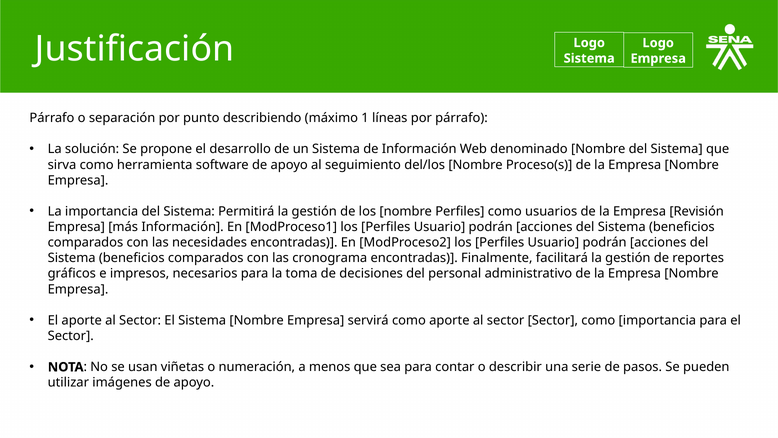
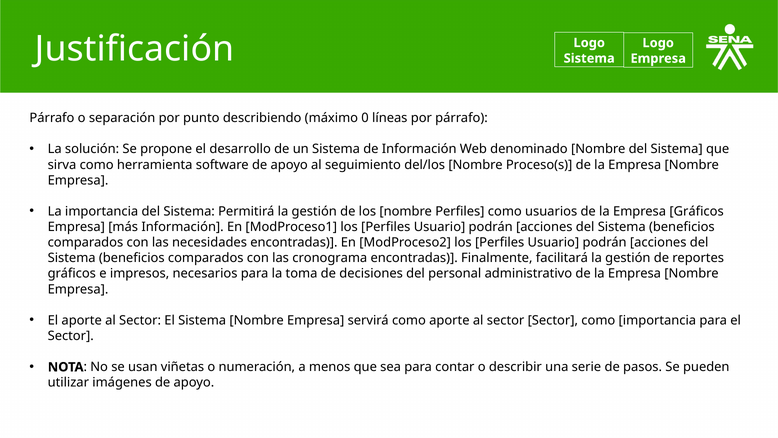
1: 1 -> 0
Empresa Revisión: Revisión -> Gráficos
